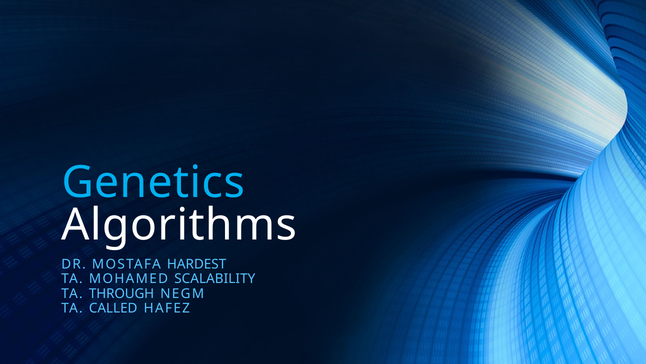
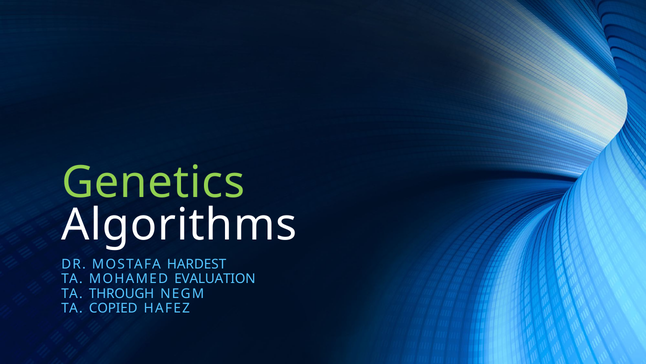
Genetics colour: light blue -> light green
SCALABILITY: SCALABILITY -> EVALUATION
CALLED: CALLED -> COPIED
